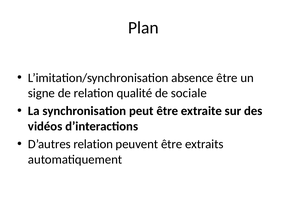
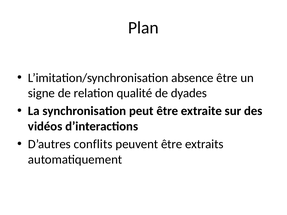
sociale: sociale -> dyades
D’autres relation: relation -> conflits
